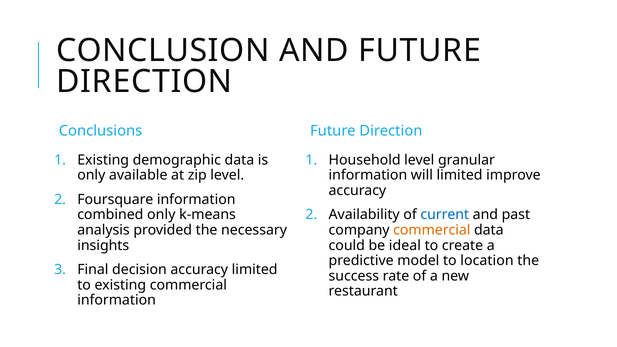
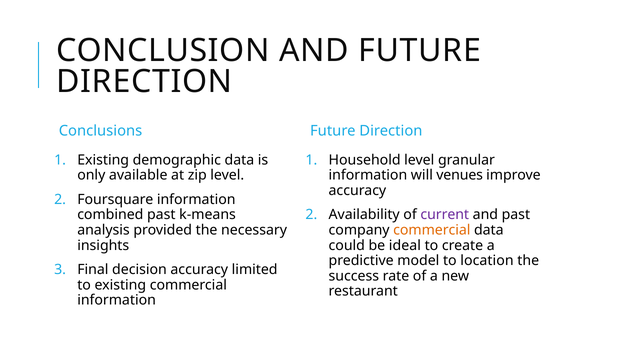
will limited: limited -> venues
combined only: only -> past
current colour: blue -> purple
